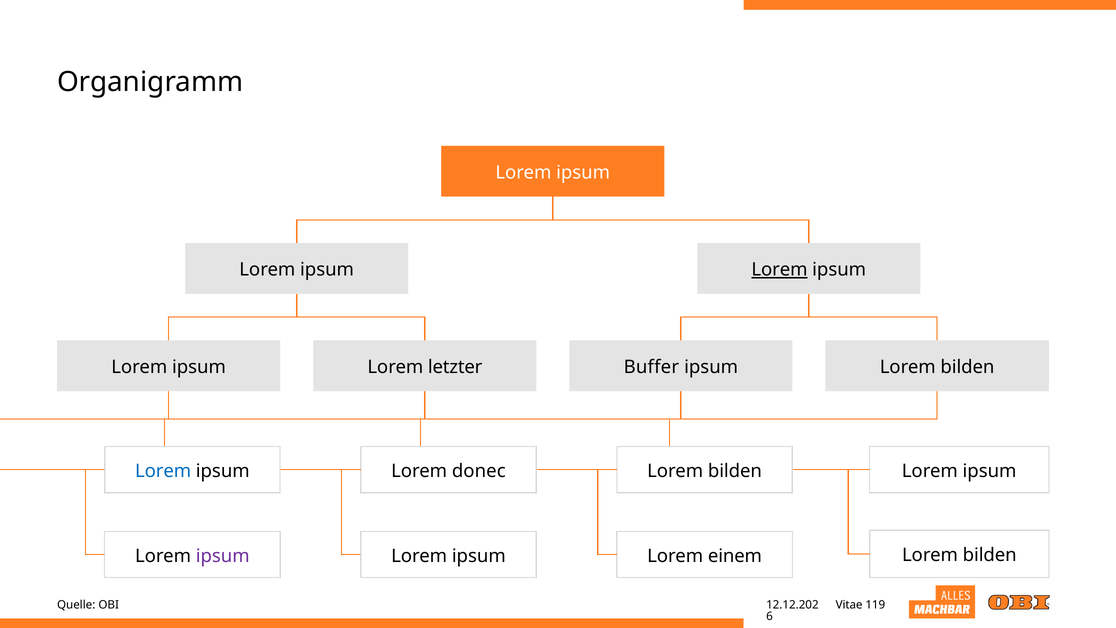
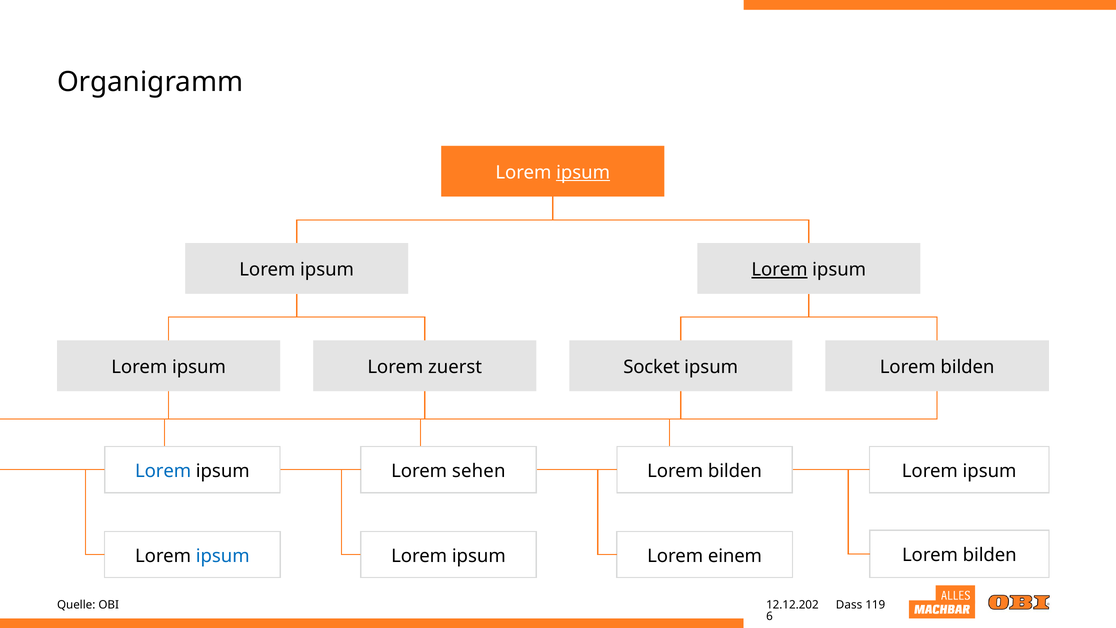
ipsum at (583, 172) underline: none -> present
letzter: letzter -> zuerst
Buffer: Buffer -> Socket
donec: donec -> sehen
ipsum at (223, 556) colour: purple -> blue
Vitae: Vitae -> Dass
